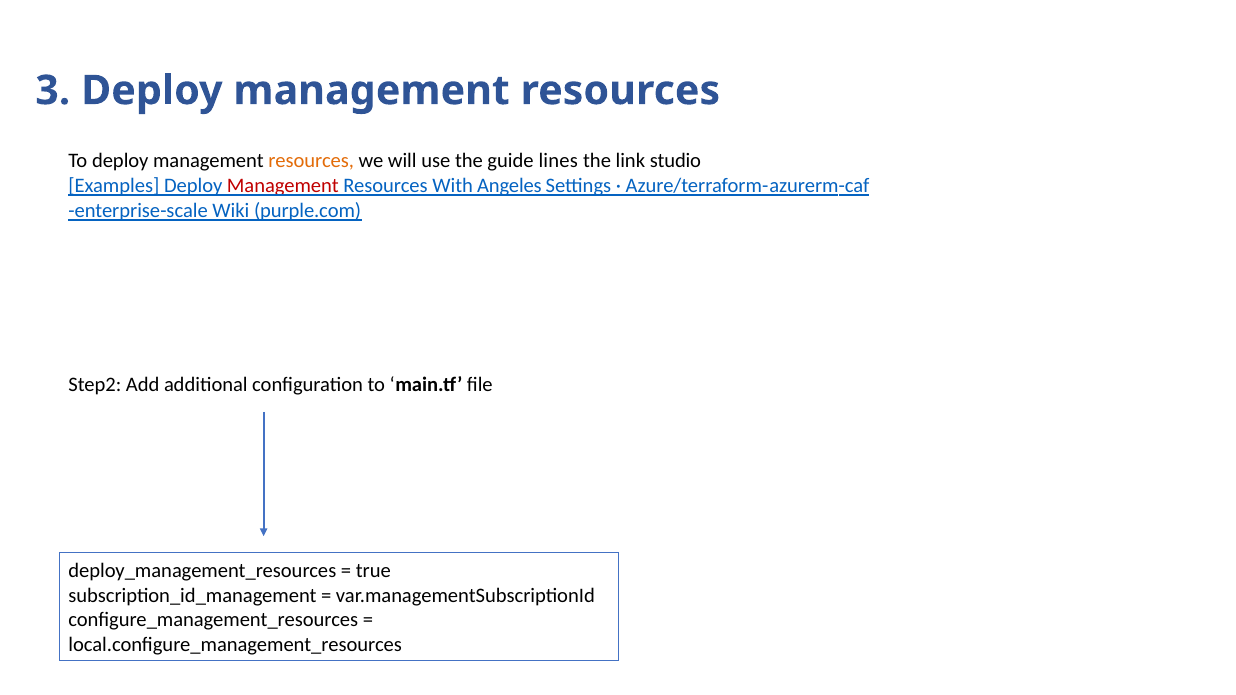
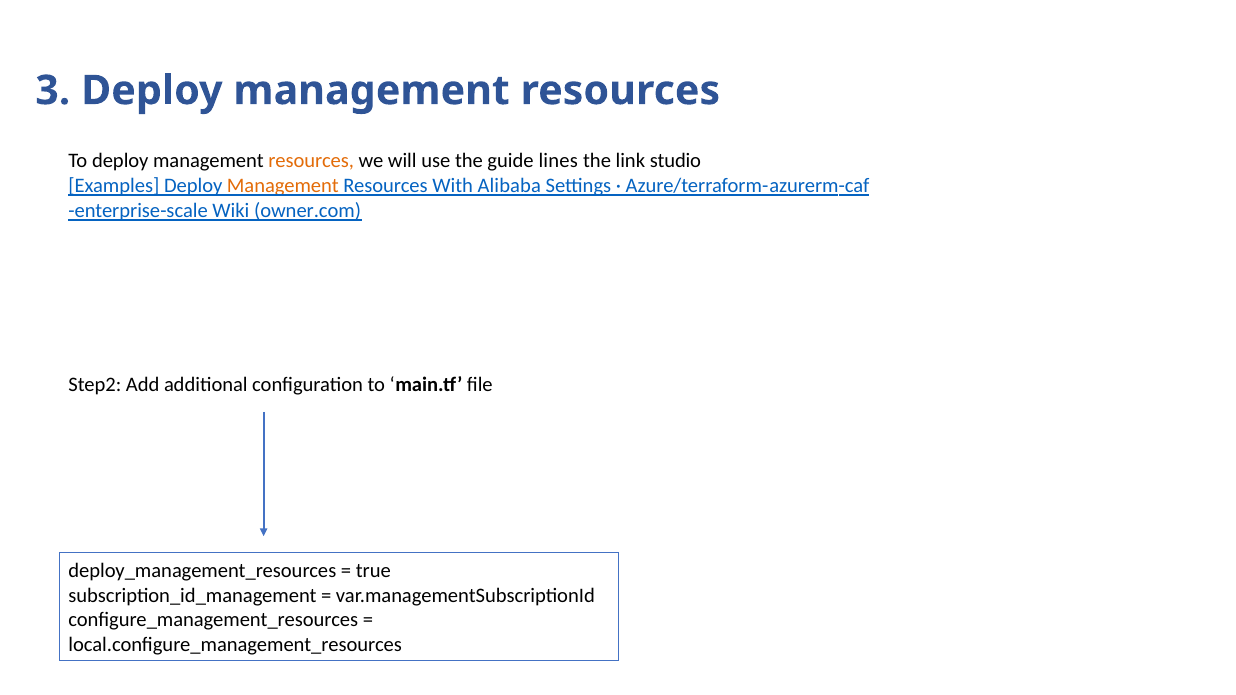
Management at (283, 186) colour: red -> orange
Angeles: Angeles -> Alibaba
purple.com: purple.com -> owner.com
